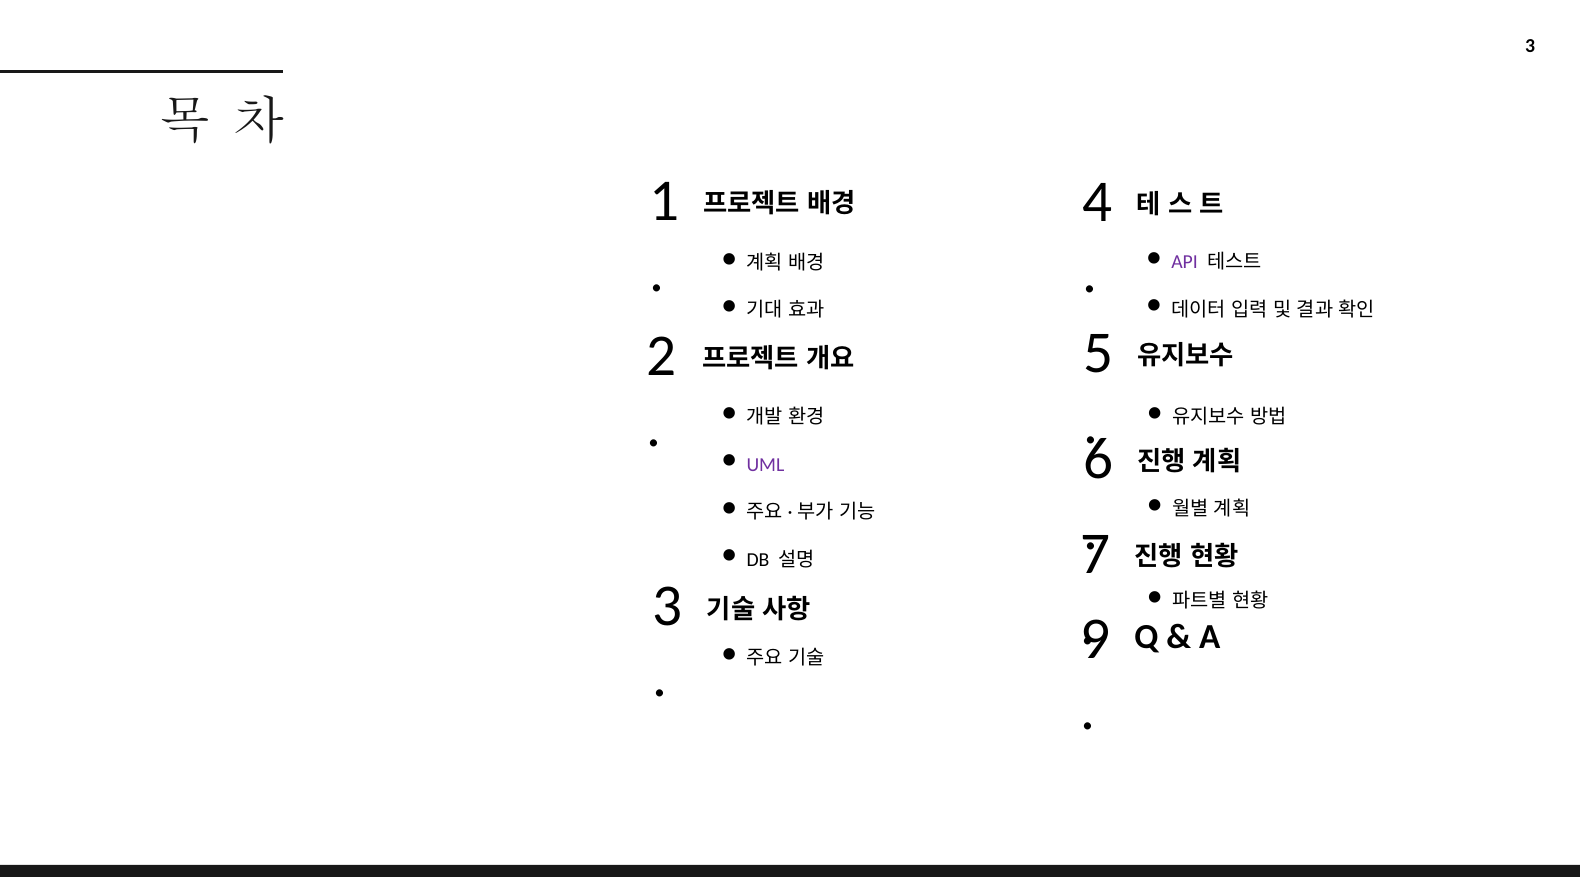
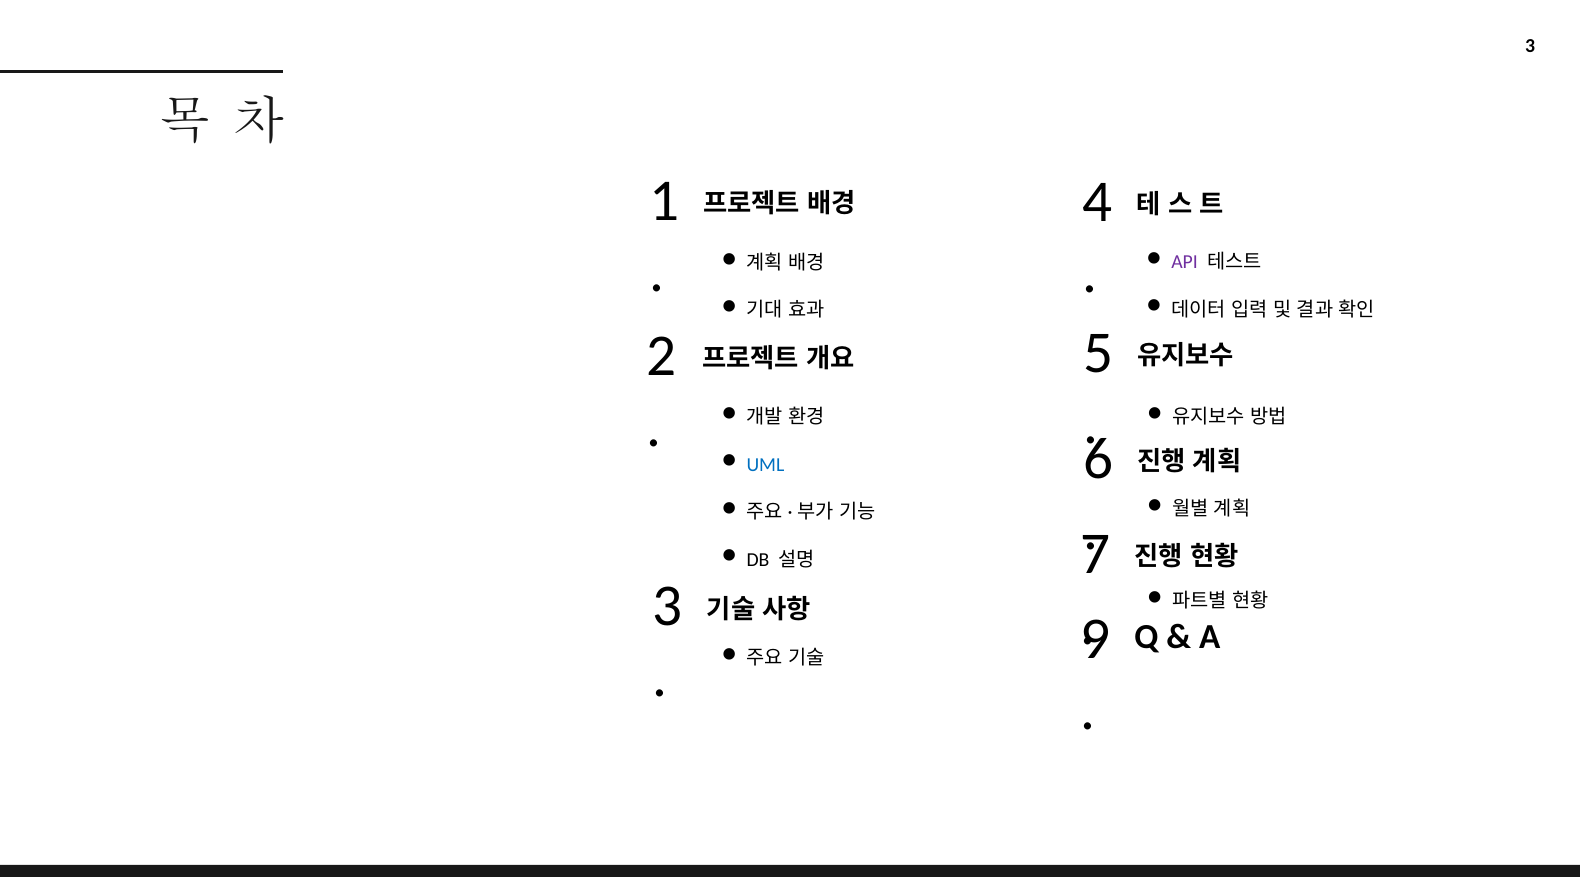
UML colour: purple -> blue
